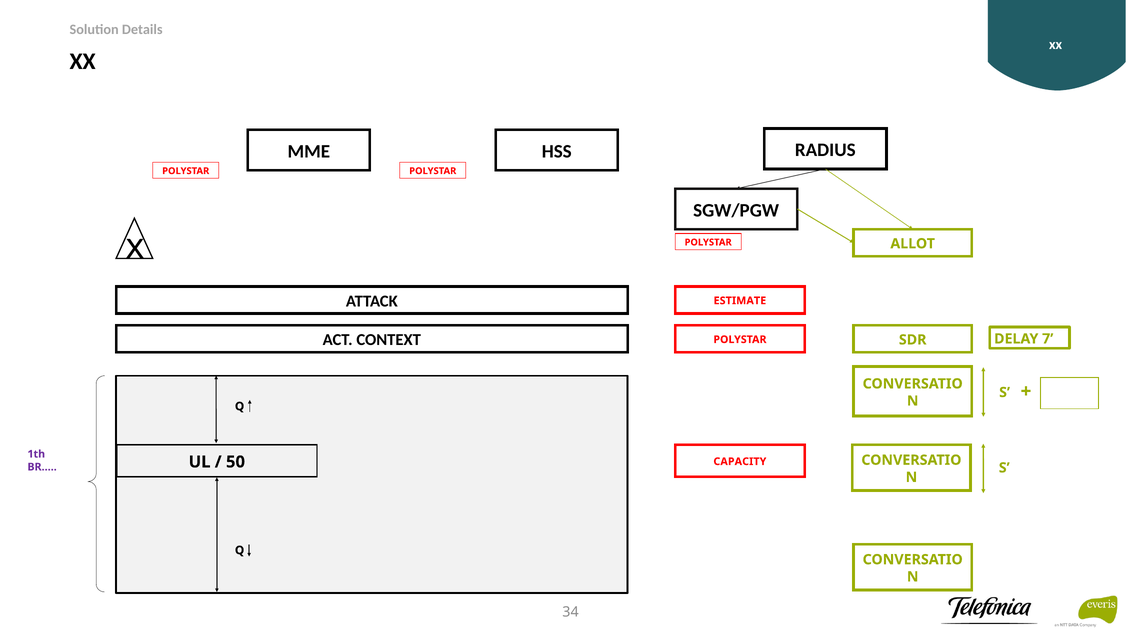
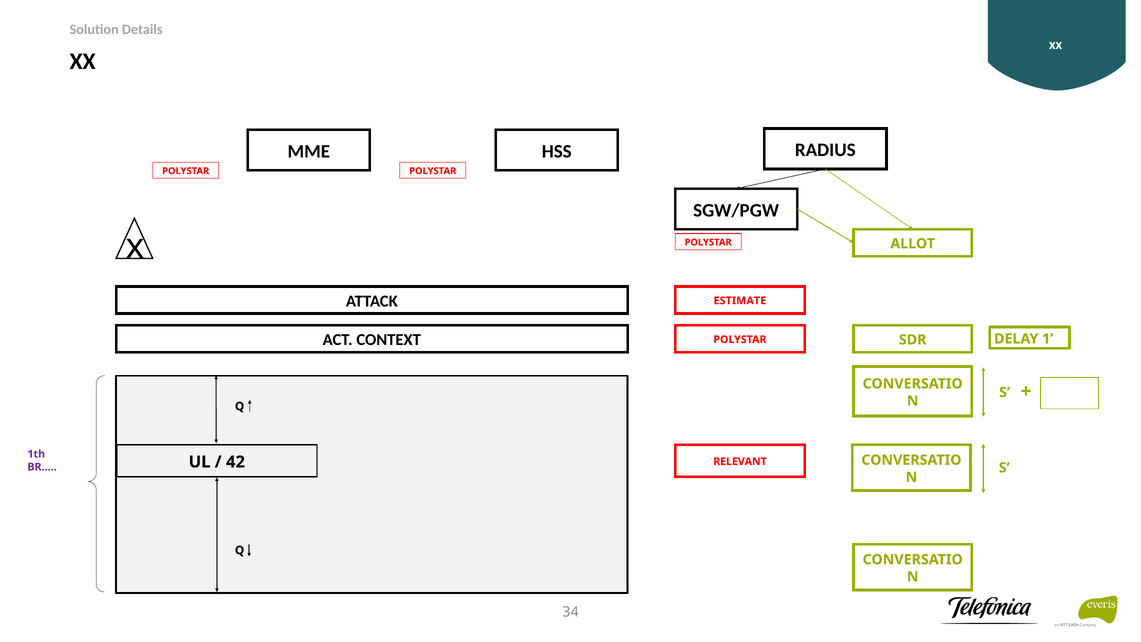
7: 7 -> 1
50: 50 -> 42
CAPACITY: CAPACITY -> RELEVANT
